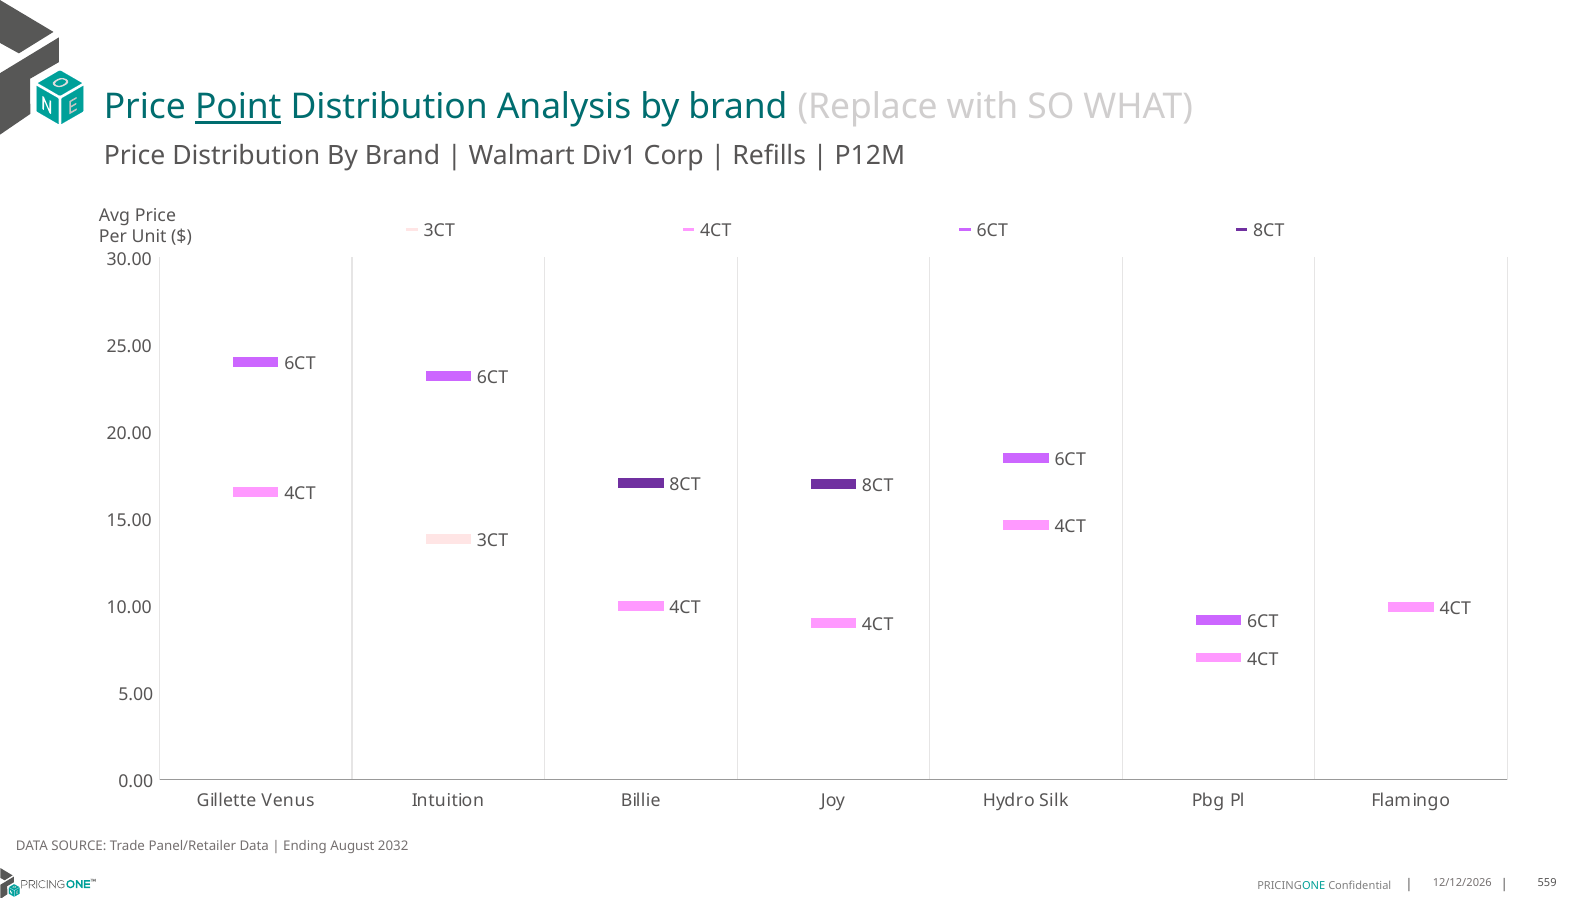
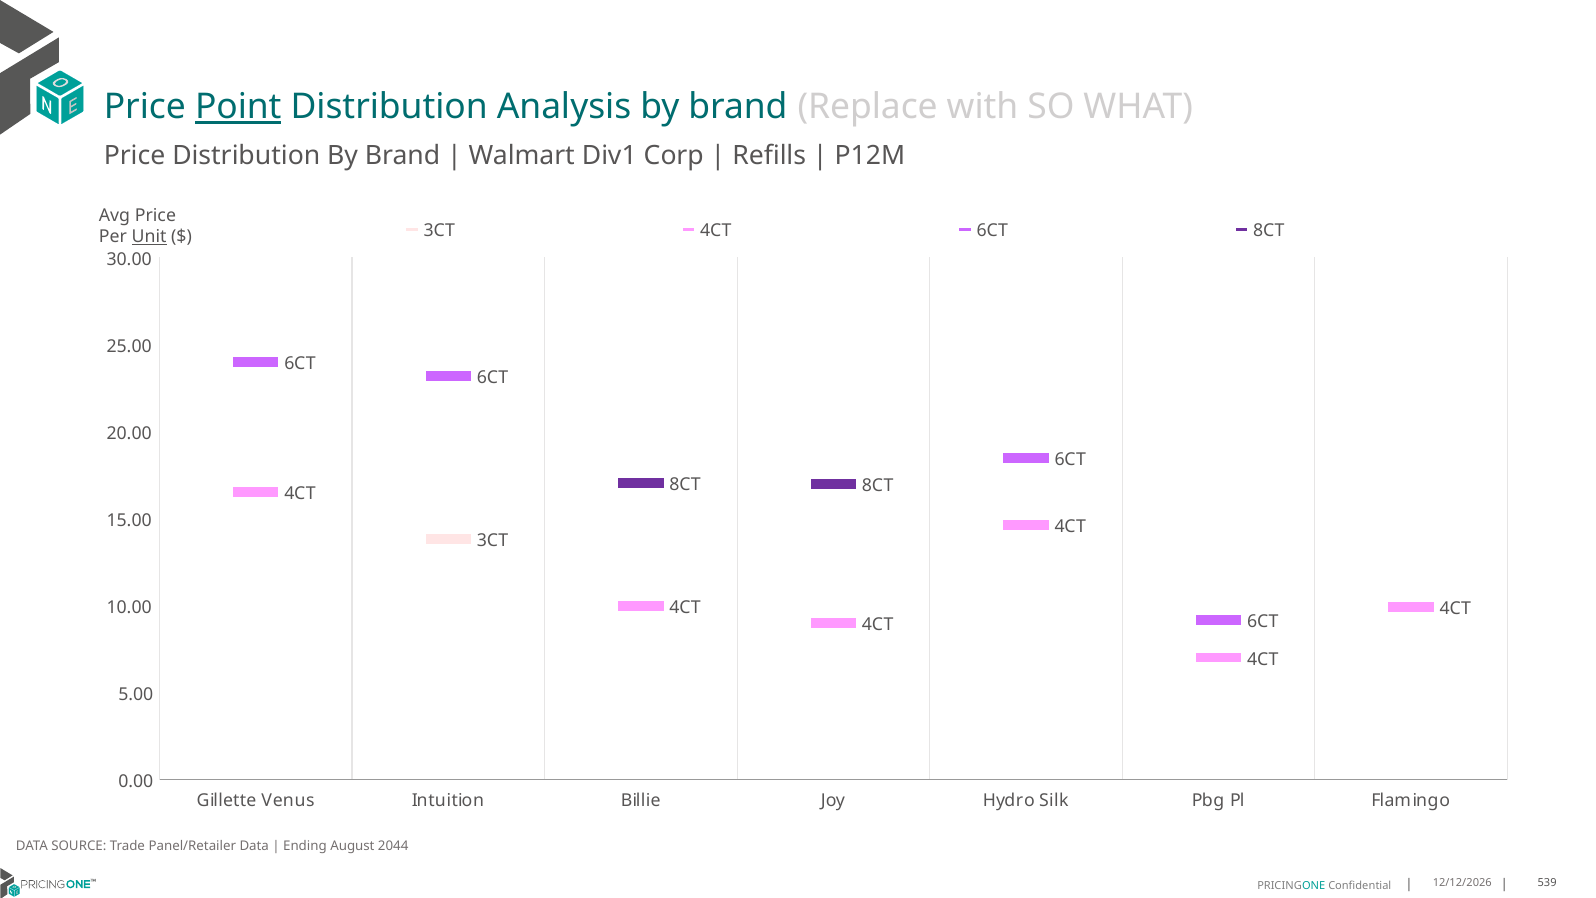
Unit underline: none -> present
2032: 2032 -> 2044
559: 559 -> 539
